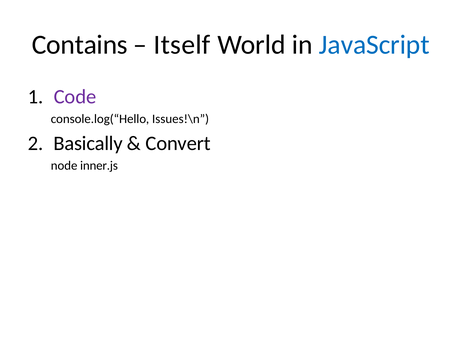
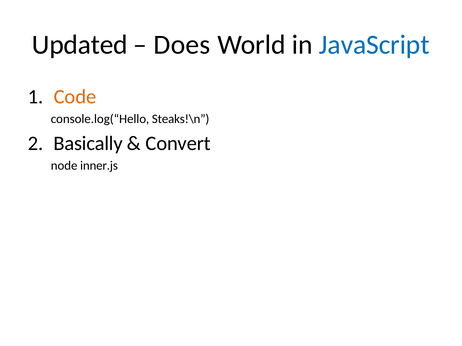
Contains: Contains -> Updated
Itself: Itself -> Does
Code colour: purple -> orange
Issues!\n: Issues!\n -> Steaks!\n
